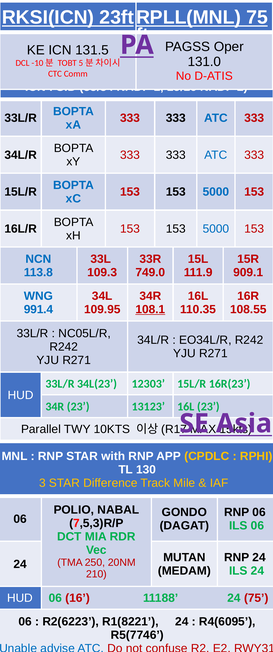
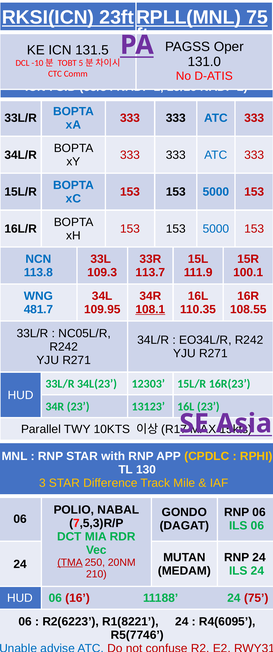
749.0: 749.0 -> 113.7
909.1: 909.1 -> 100.1
991.4: 991.4 -> 481.7
TMA underline: none -> present
